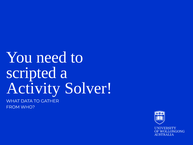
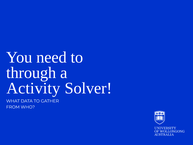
scripted: scripted -> through
